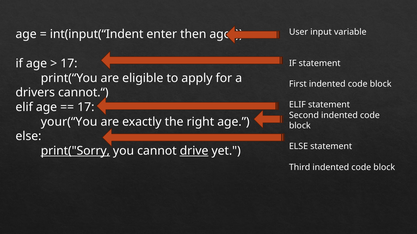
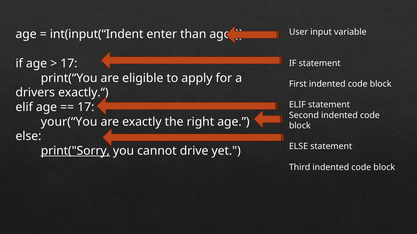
then: then -> than
cannot.“: cannot.“ -> exactly.“
drive underline: present -> none
